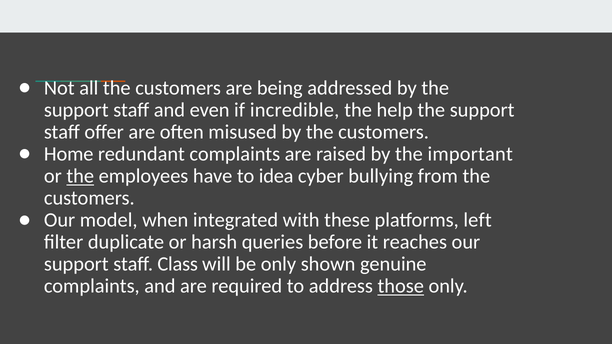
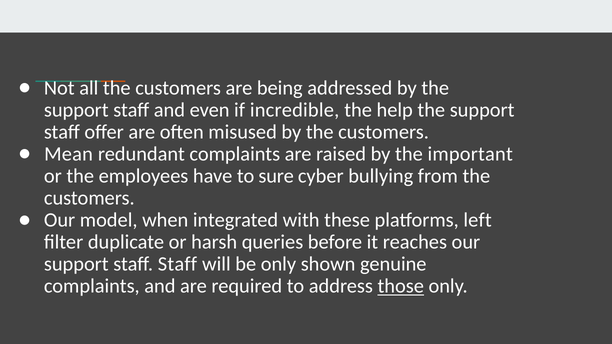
Home: Home -> Mean
the at (80, 176) underline: present -> none
idea: idea -> sure
staff Class: Class -> Staff
